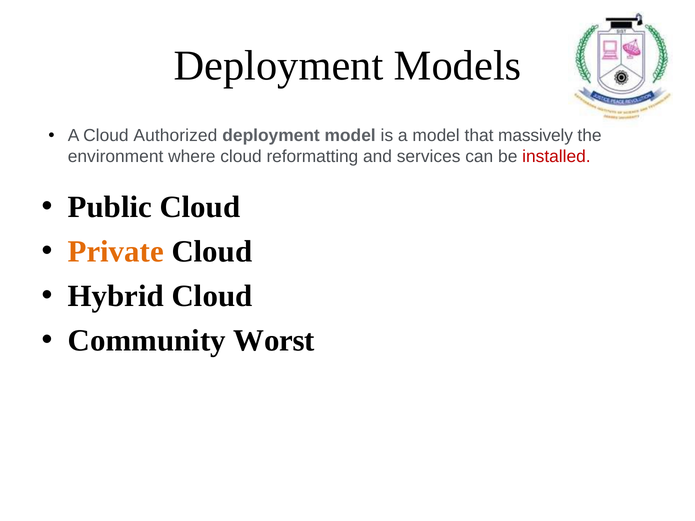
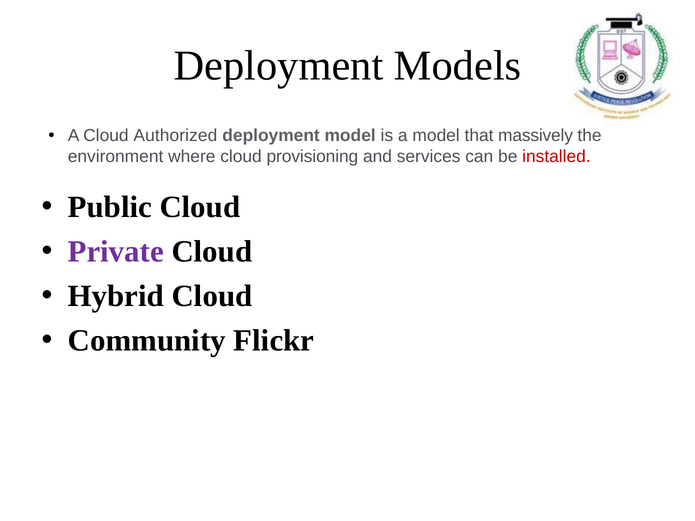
reformatting: reformatting -> provisioning
Private colour: orange -> purple
Worst: Worst -> Flickr
